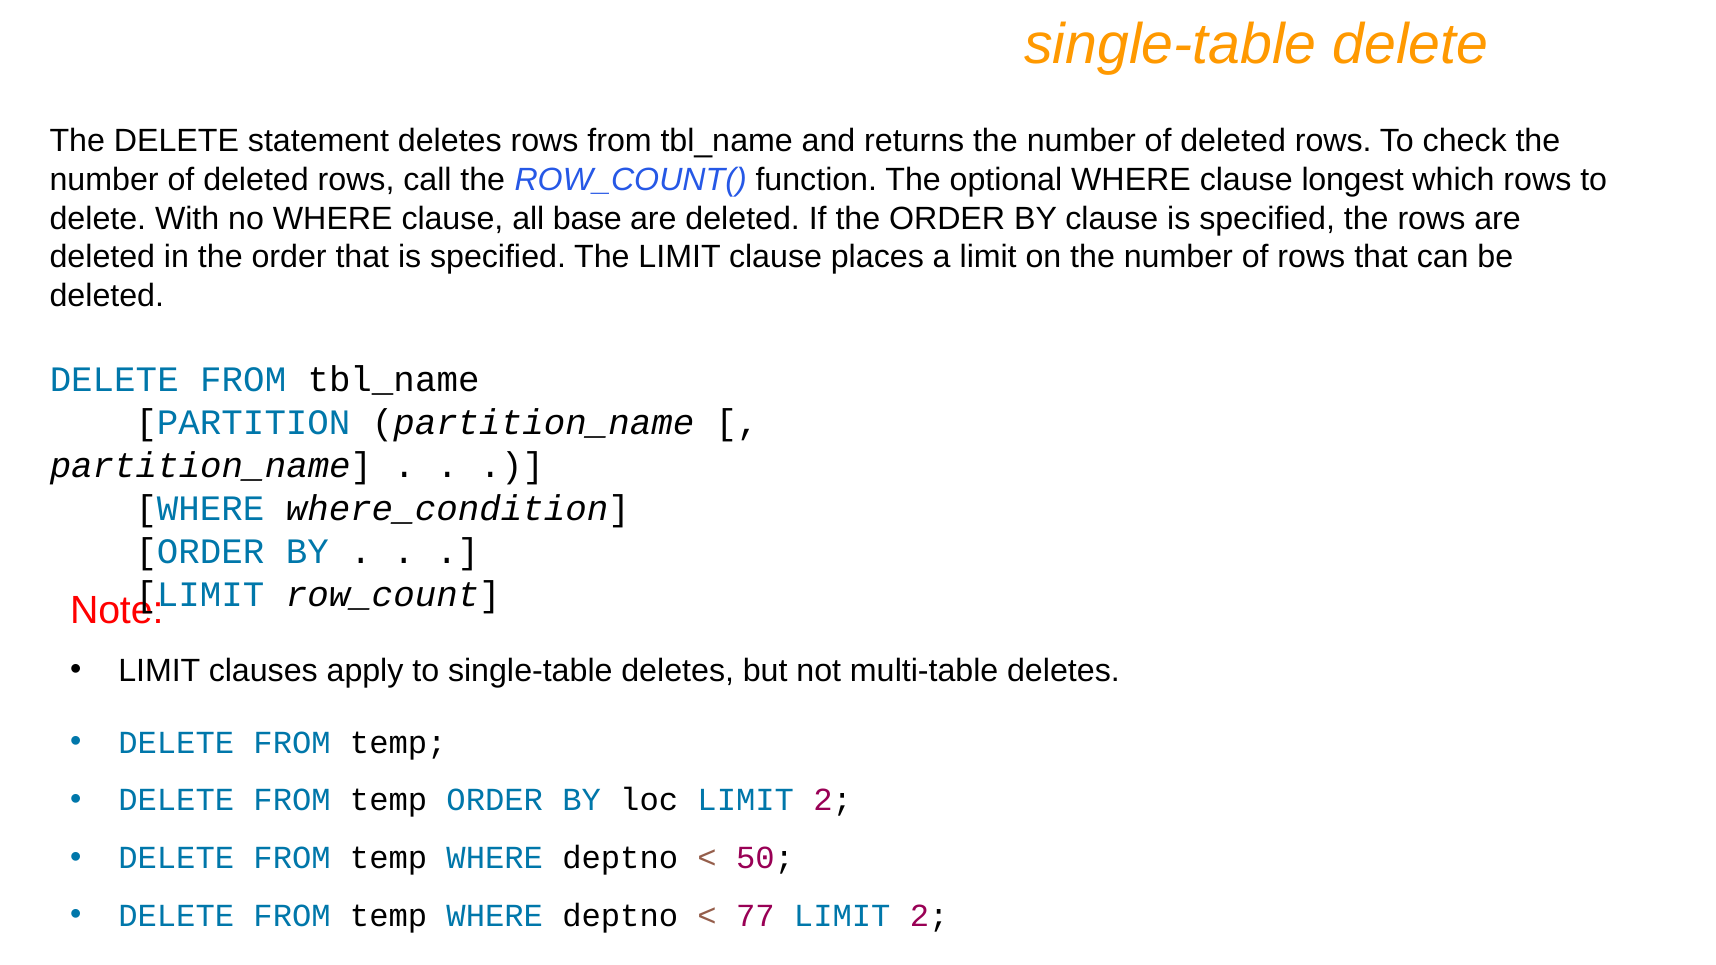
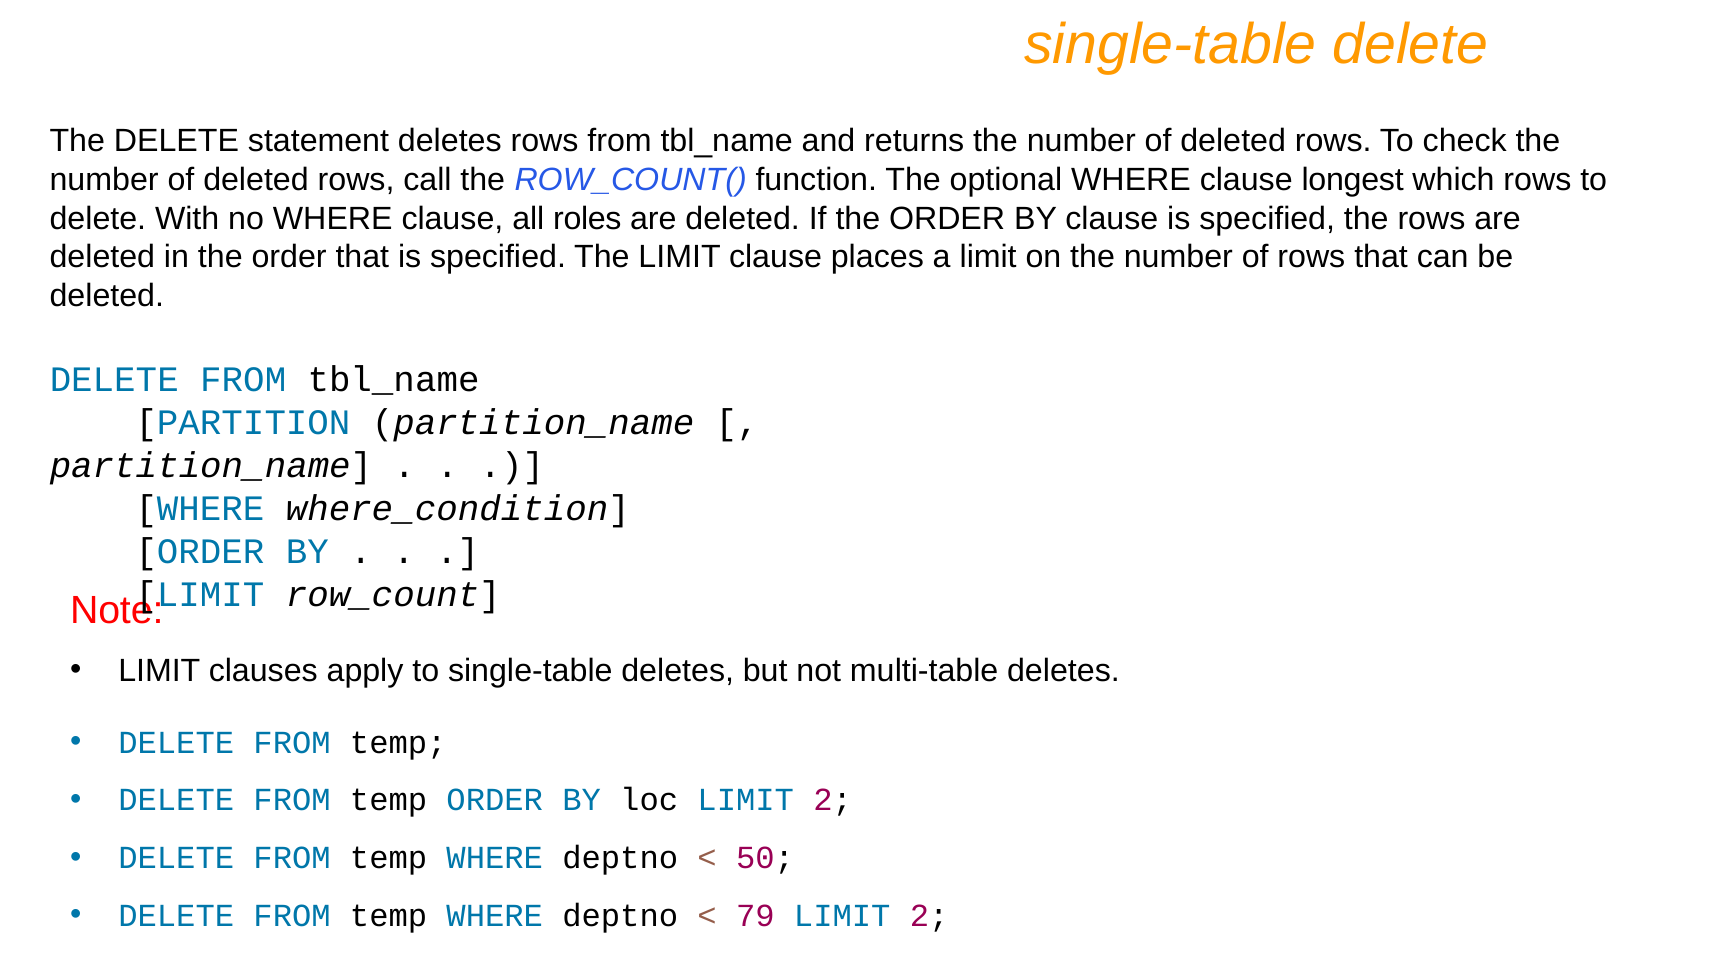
base: base -> roles
77: 77 -> 79
